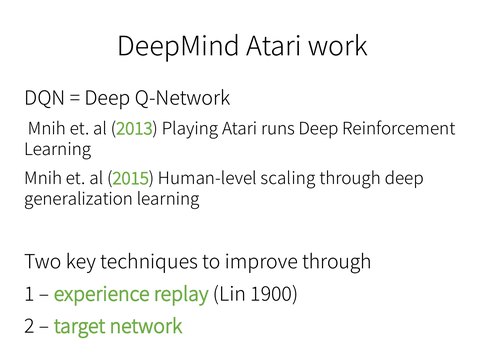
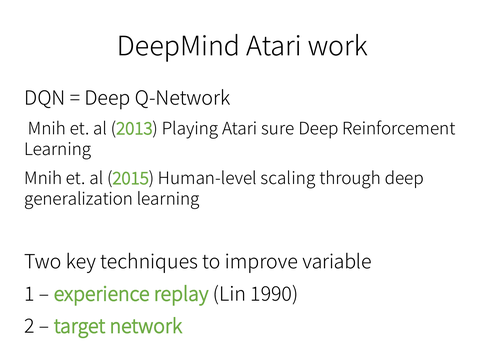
runs: runs -> sure
improve through: through -> variable
1900: 1900 -> 1990
